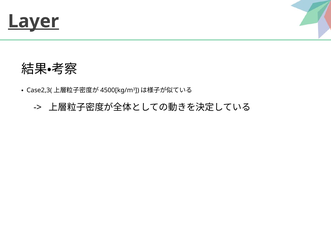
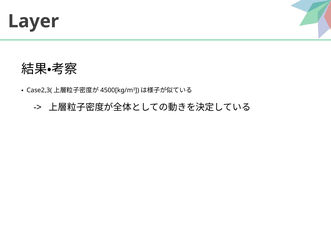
Layer underline: present -> none
